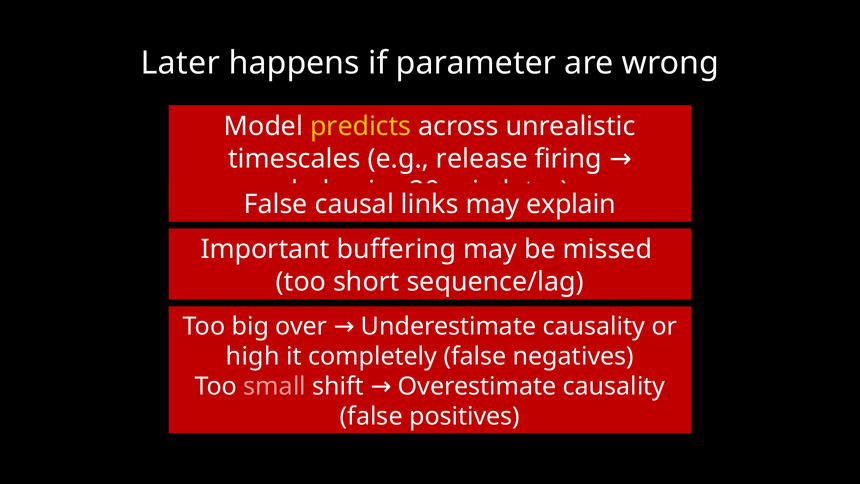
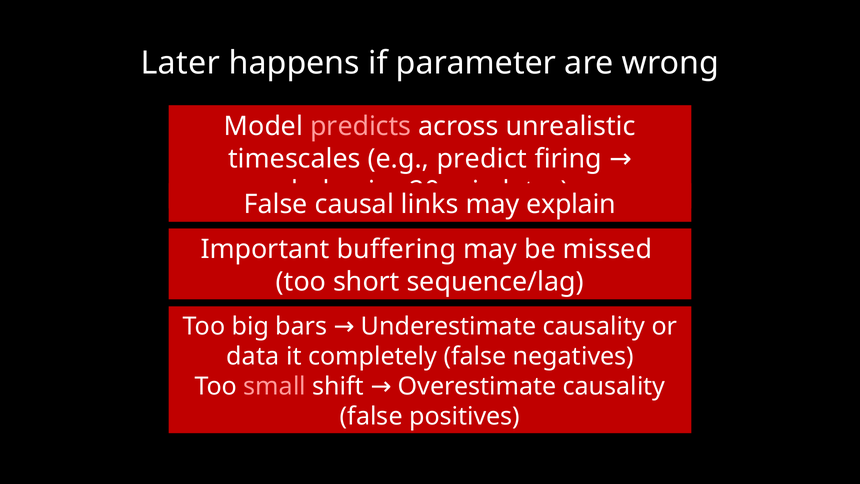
predicts colour: yellow -> pink
release: release -> predict
over: over -> bars
high: high -> data
